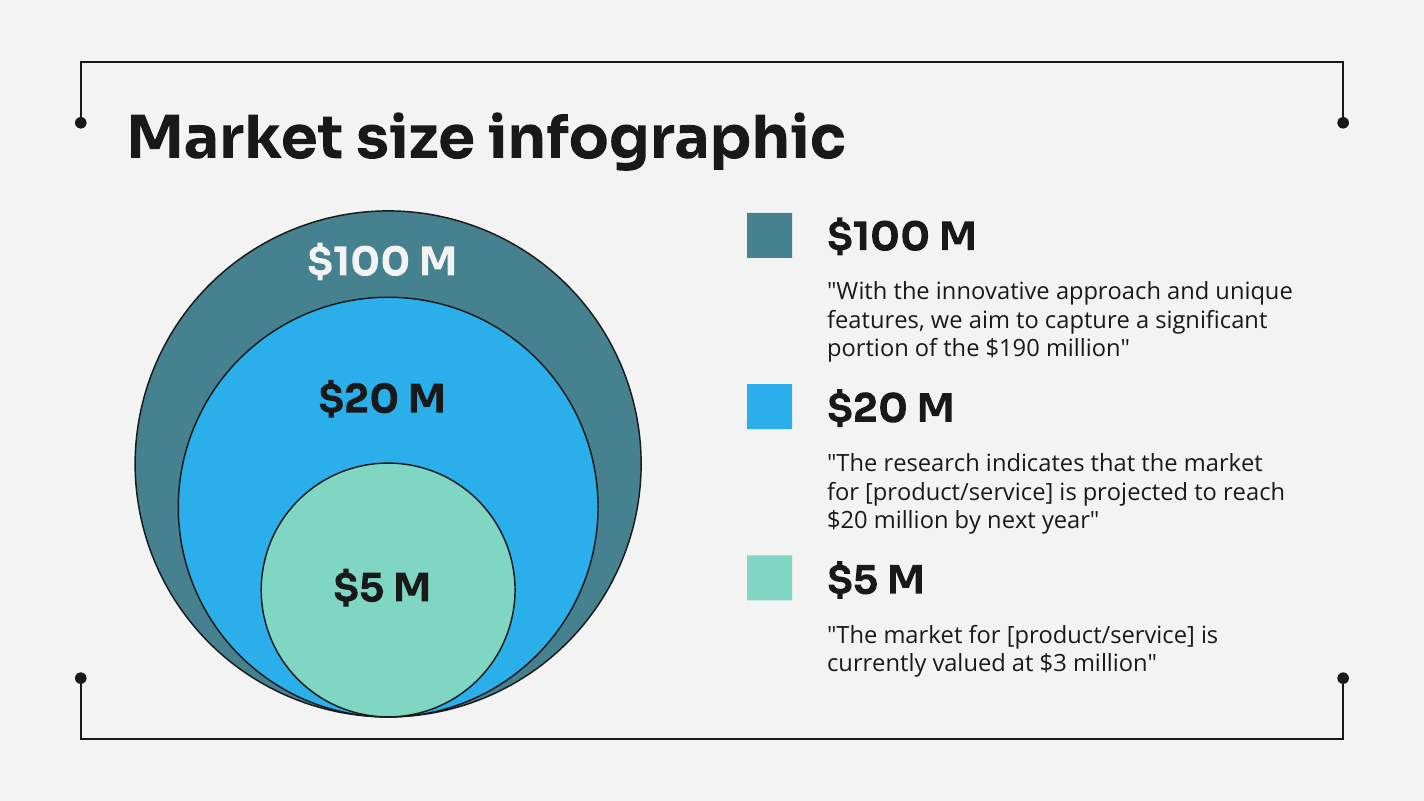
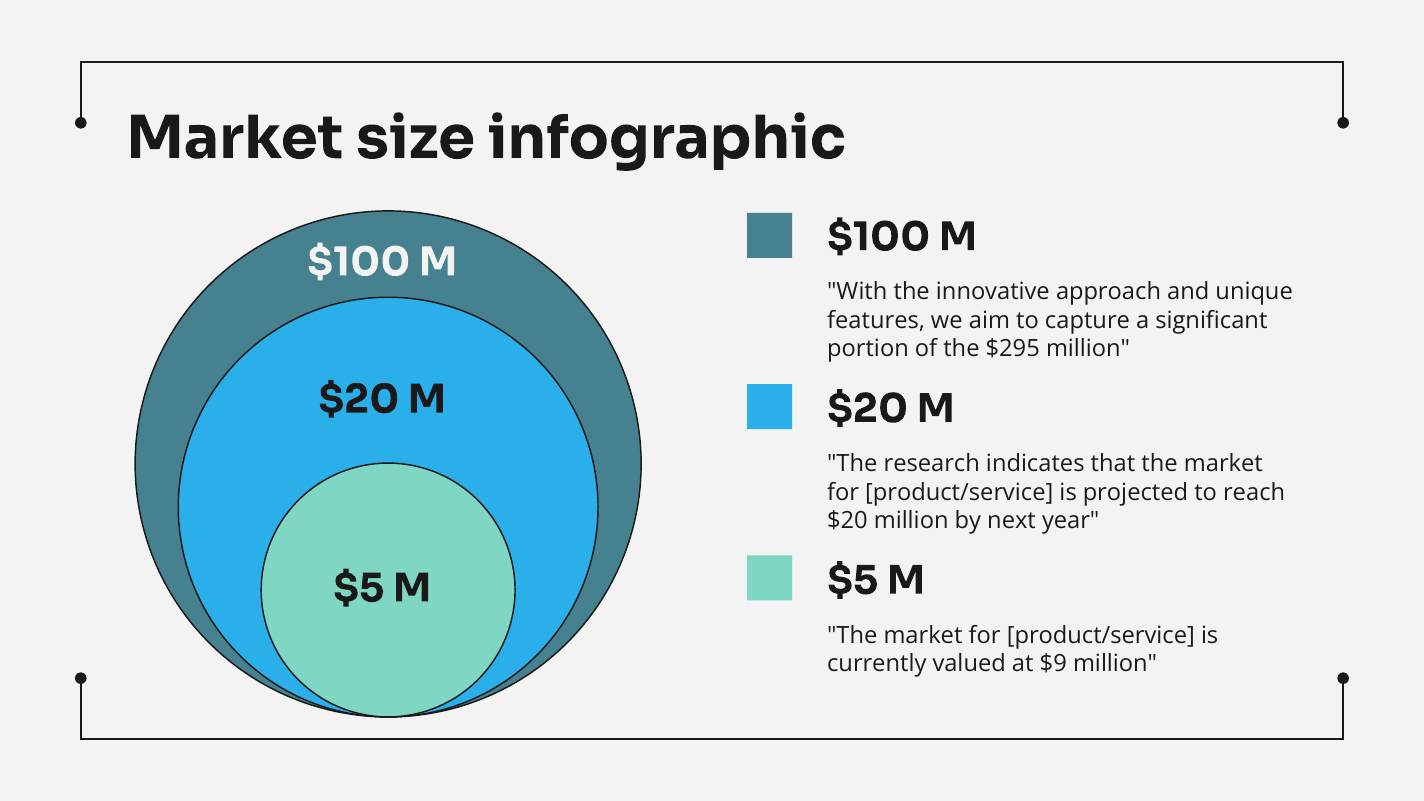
$190: $190 -> $295
$3: $3 -> $9
